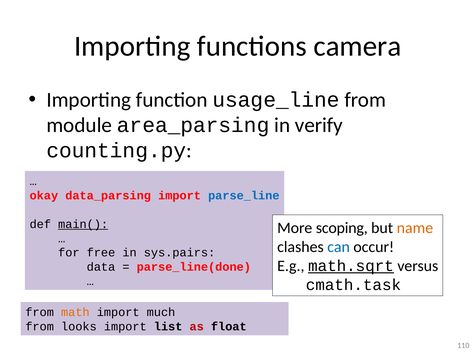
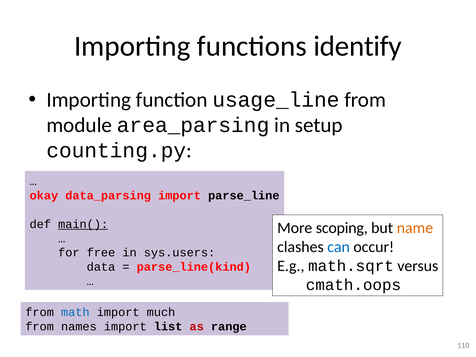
camera: camera -> identify
verify: verify -> setup
parse_line colour: blue -> black
sys.pairs: sys.pairs -> sys.users
math.sqrt underline: present -> none
parse_line(done: parse_line(done -> parse_line(kind
cmath.task: cmath.task -> cmath.oops
math colour: orange -> blue
looks: looks -> names
float: float -> range
